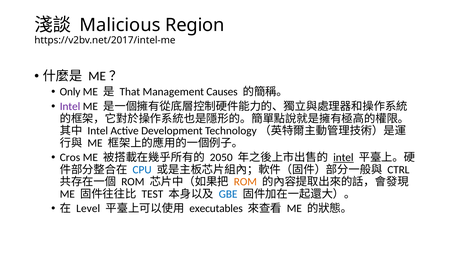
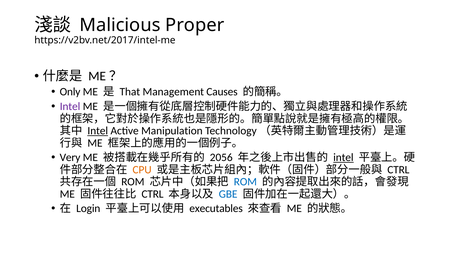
Region: Region -> Proper
Intel at (98, 131) underline: none -> present
Development: Development -> Manipulation
Cros: Cros -> Very
2050: 2050 -> 2056
CPU colour: blue -> orange
ROM at (245, 182) colour: orange -> blue
TEST at (152, 194): TEST -> CTRL
Level: Level -> Login
